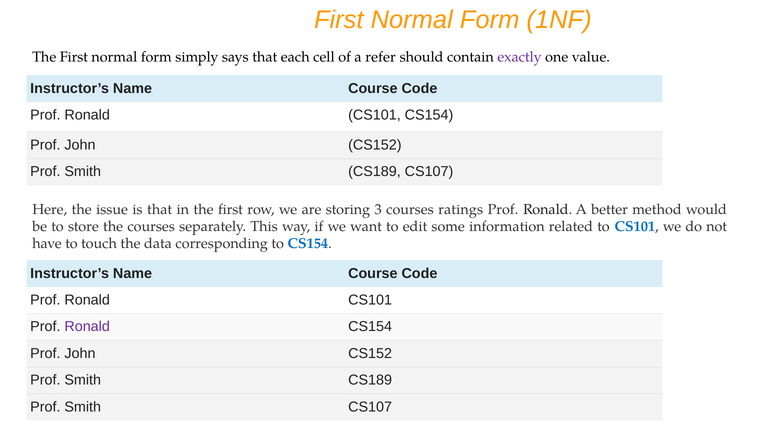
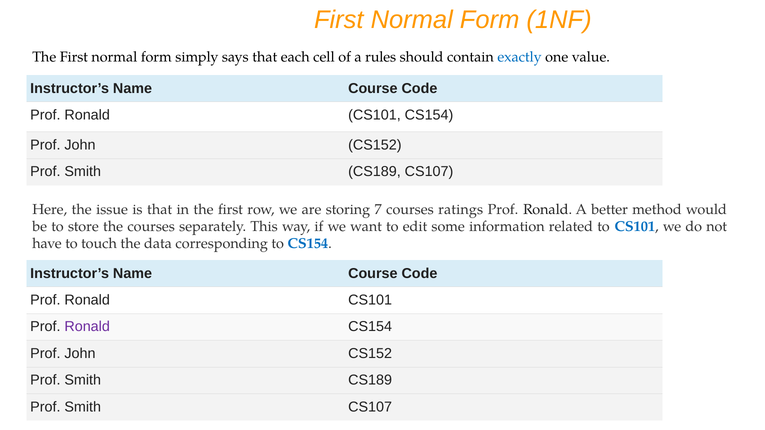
refer: refer -> rules
exactly colour: purple -> blue
3: 3 -> 7
